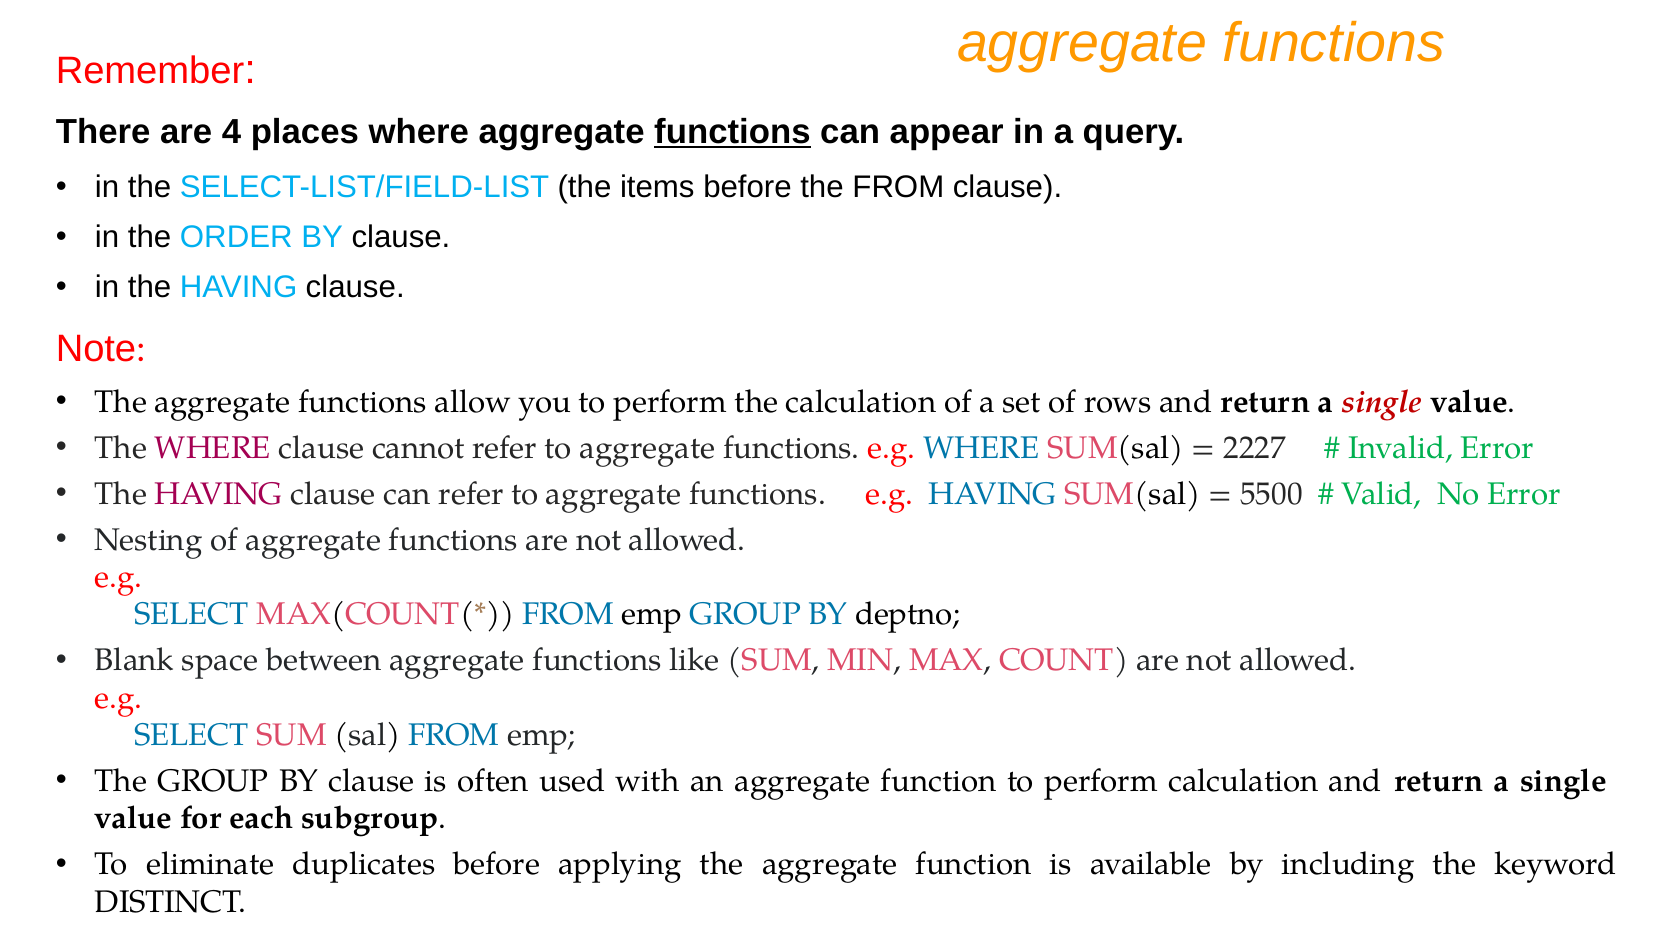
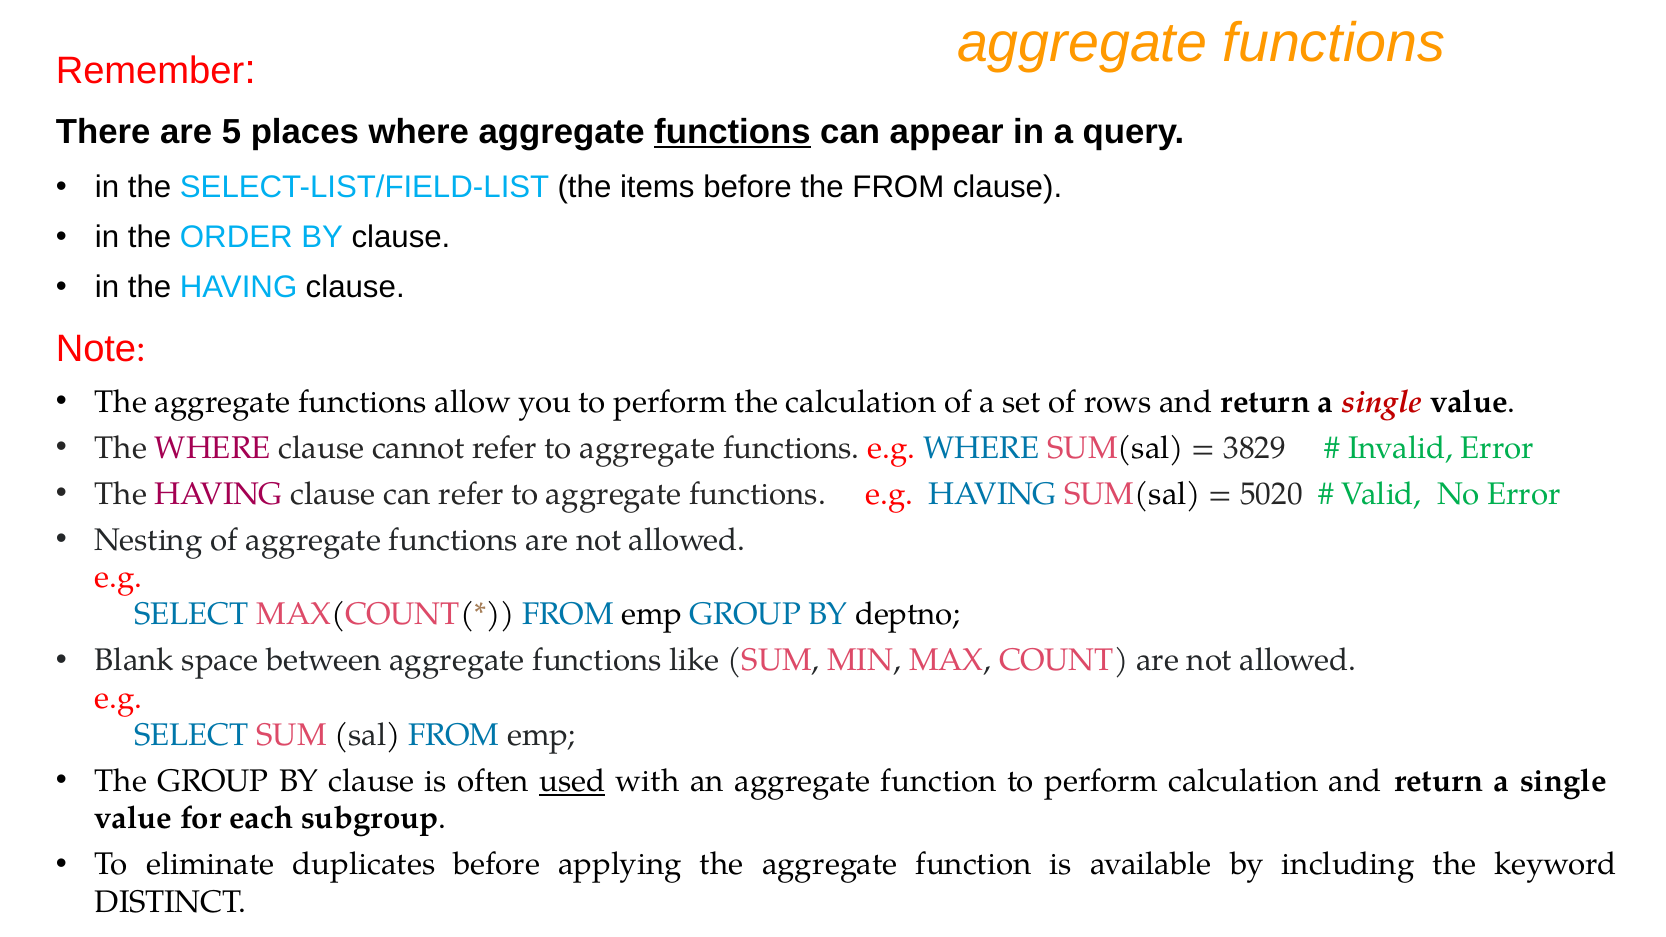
4: 4 -> 5
2227: 2227 -> 3829
5500: 5500 -> 5020
used underline: none -> present
